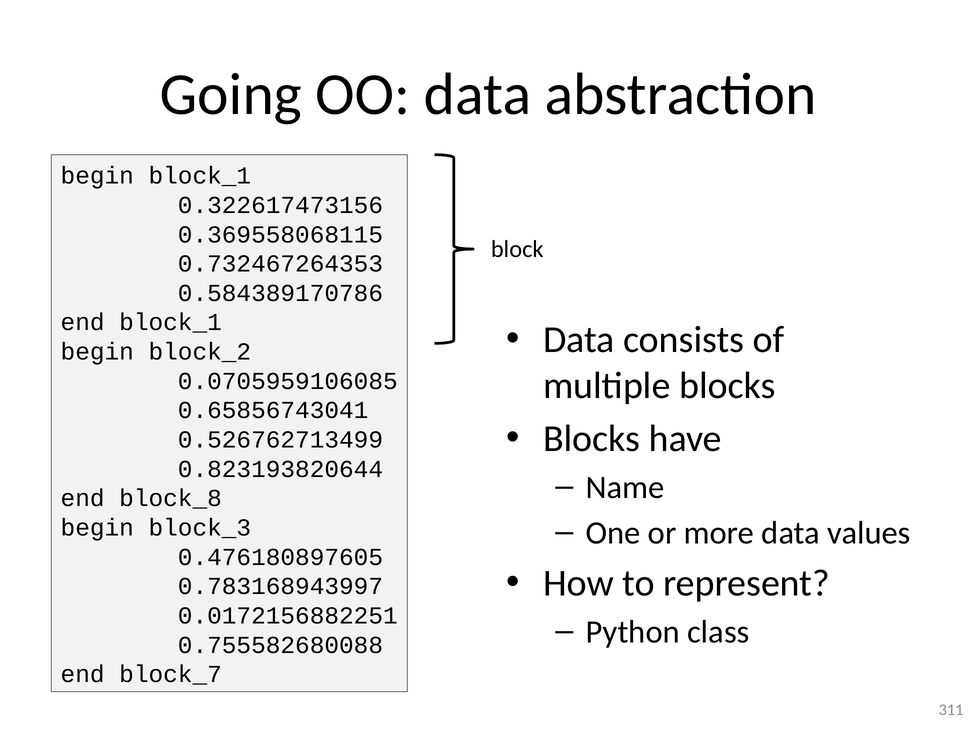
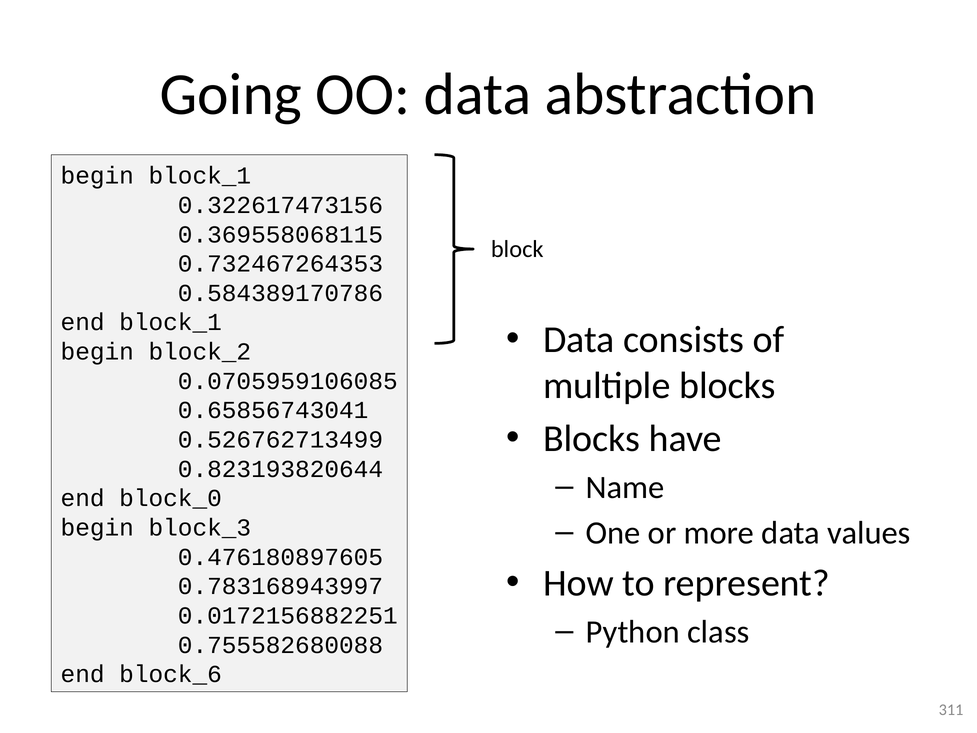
block_8: block_8 -> block_0
block_7: block_7 -> block_6
